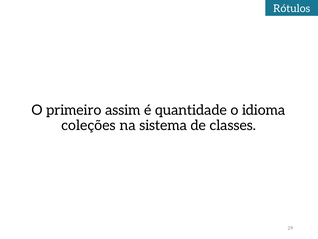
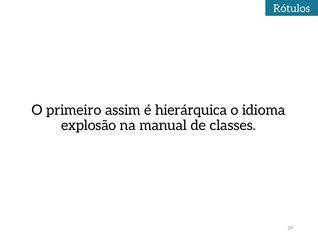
quantidade: quantidade -> hierárquica
coleções: coleções -> explosão
sistema: sistema -> manual
